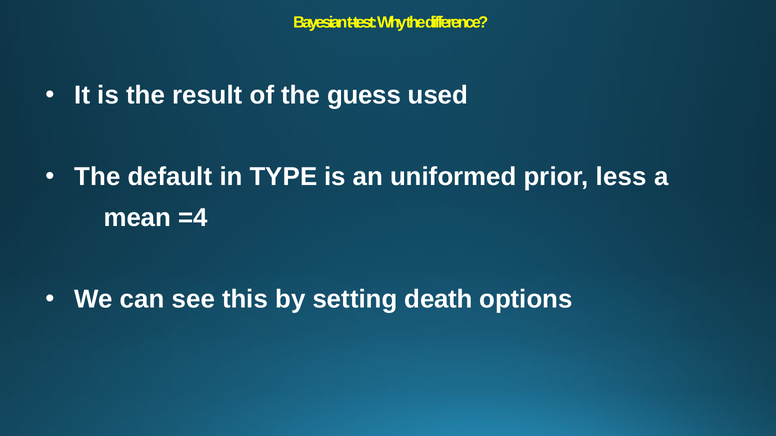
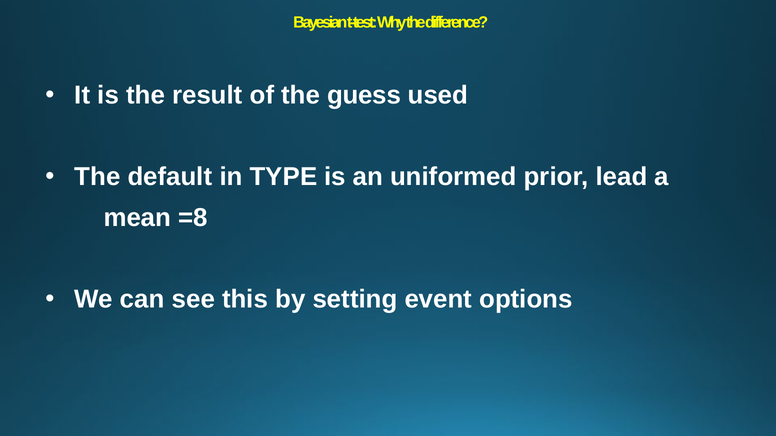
less: less -> lead
=4: =4 -> =8
death: death -> event
